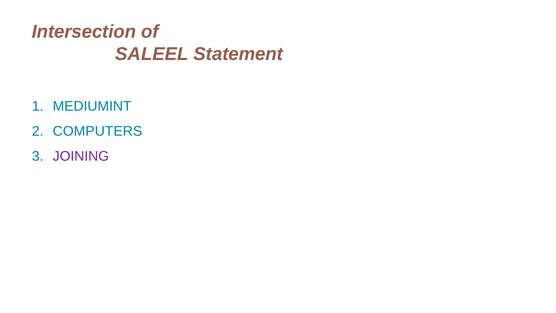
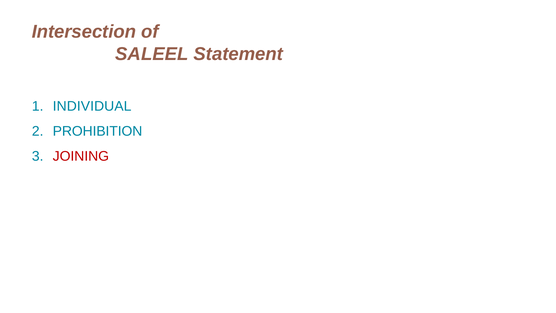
MEDIUMINT: MEDIUMINT -> INDIVIDUAL
COMPUTERS: COMPUTERS -> PROHIBITION
JOINING colour: purple -> red
